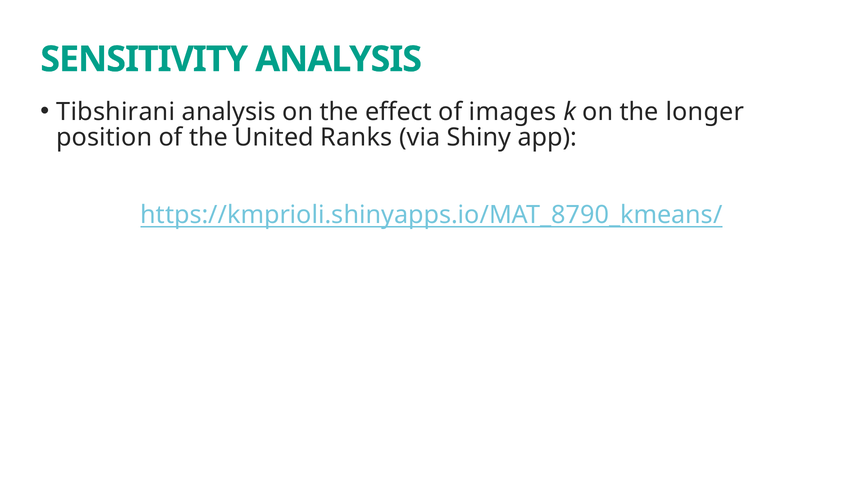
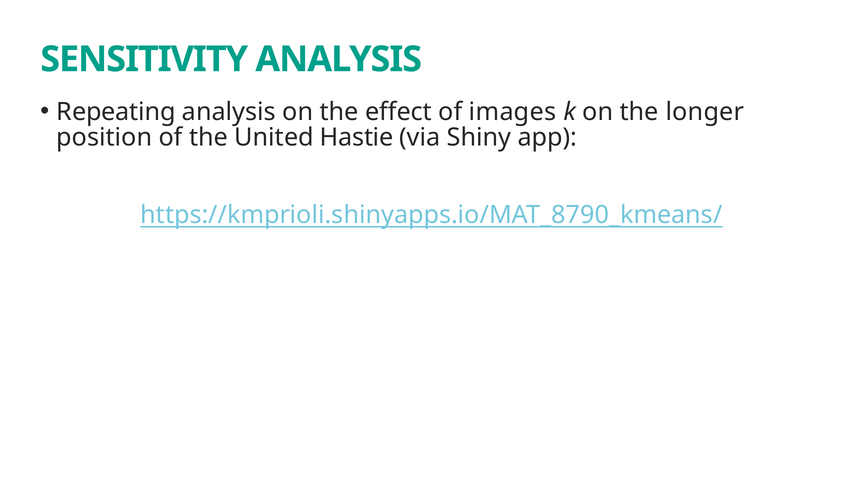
Tibshirani: Tibshirani -> Repeating
Ranks: Ranks -> Hastie
